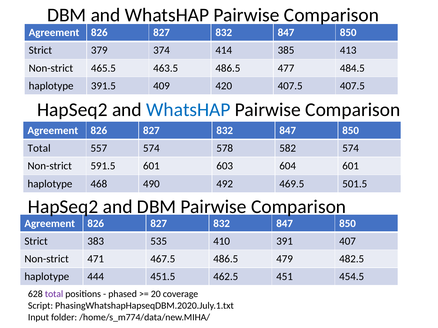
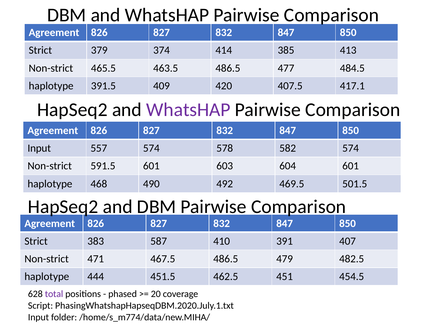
407.5 407.5: 407.5 -> 417.1
WhatsHAP at (188, 110) colour: blue -> purple
Total at (39, 149): Total -> Input
535: 535 -> 587
